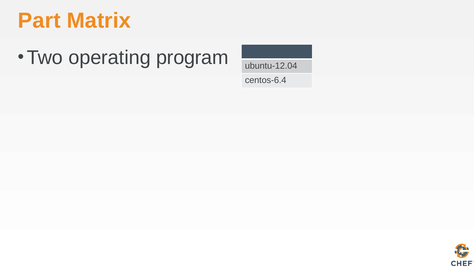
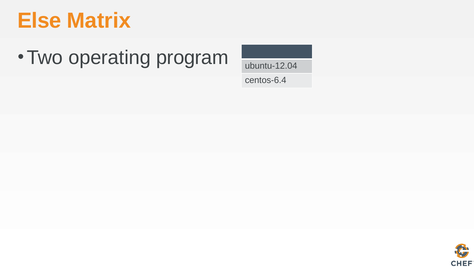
Part: Part -> Else
